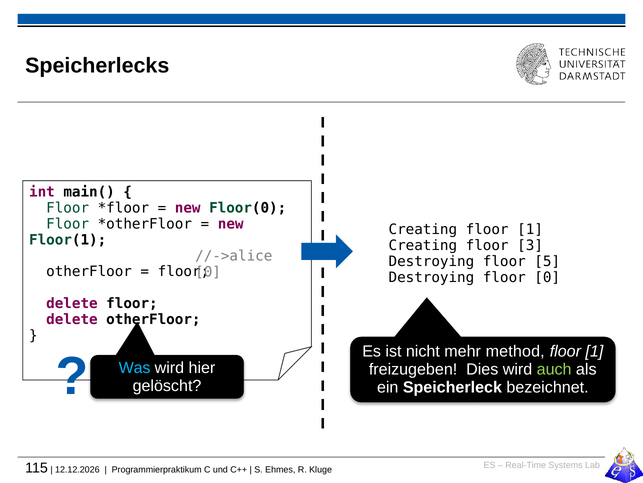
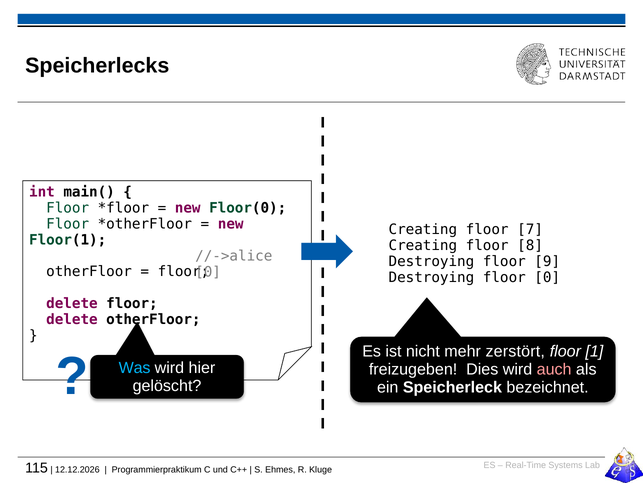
Creating floor 1: 1 -> 7
3: 3 -> 8
5: 5 -> 9
method: method -> zerstört
auch colour: light green -> pink
